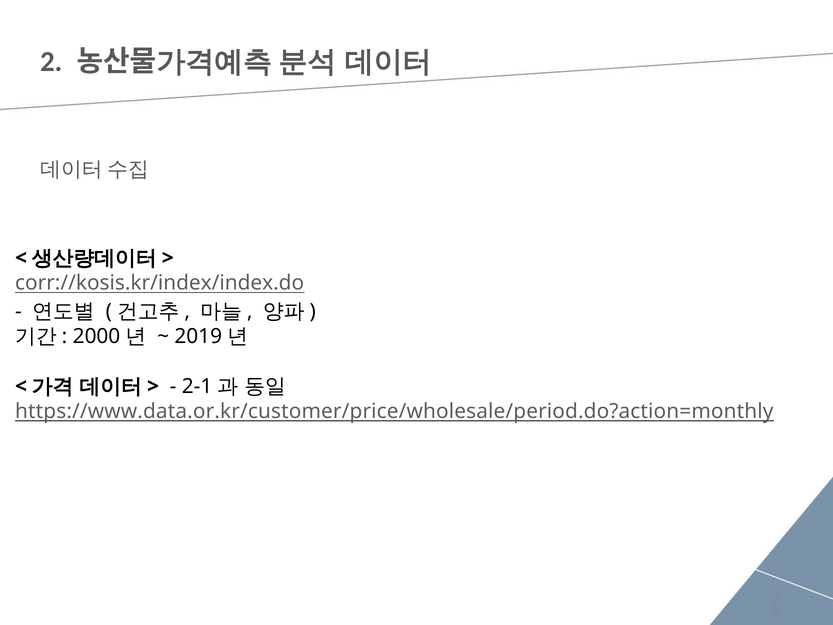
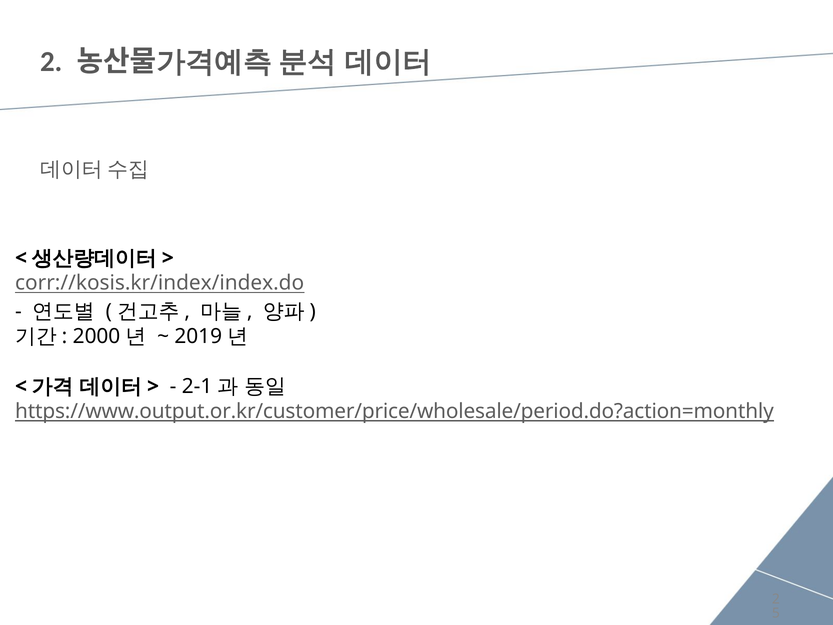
https://www.data.or.kr/customer/price/wholesale/period.do?action=monthly: https://www.data.or.kr/customer/price/wholesale/period.do?action=monthly -> https://www.output.or.kr/customer/price/wholesale/period.do?action=monthly
